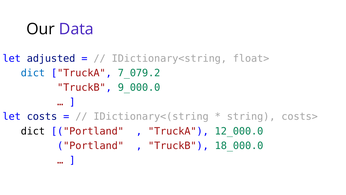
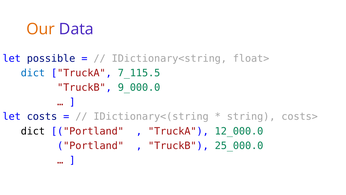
Our colour: black -> orange
adjusted: adjusted -> possible
7_079.2: 7_079.2 -> 7_115.5
18_000.0: 18_000.0 -> 25_000.0
